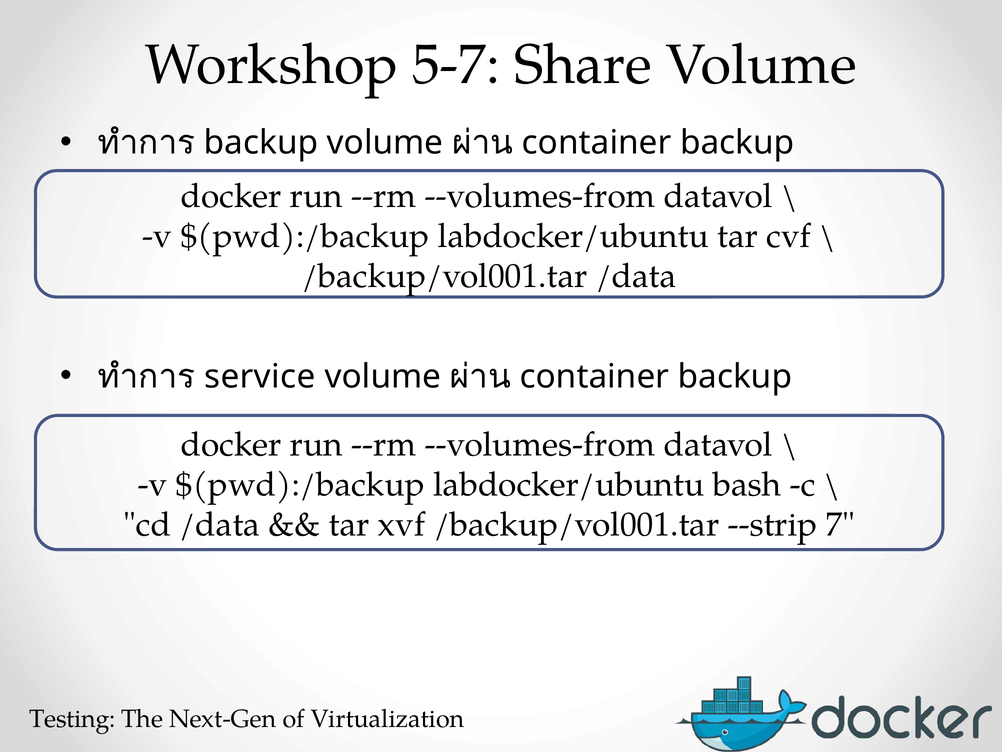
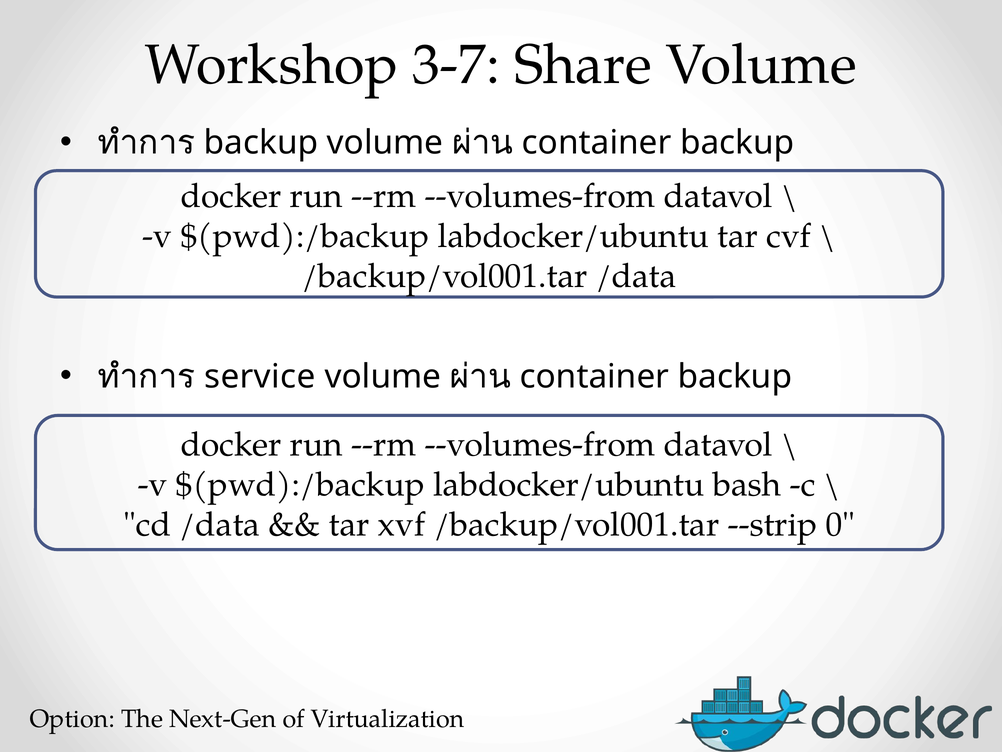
5-7: 5-7 -> 3-7
7: 7 -> 0
Testing: Testing -> Option
